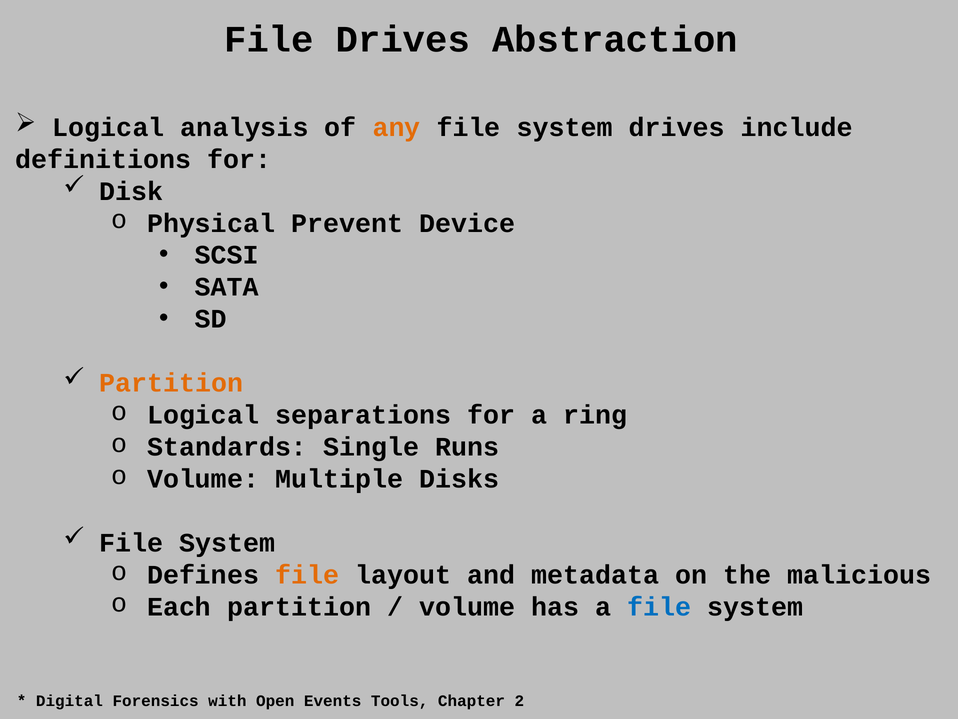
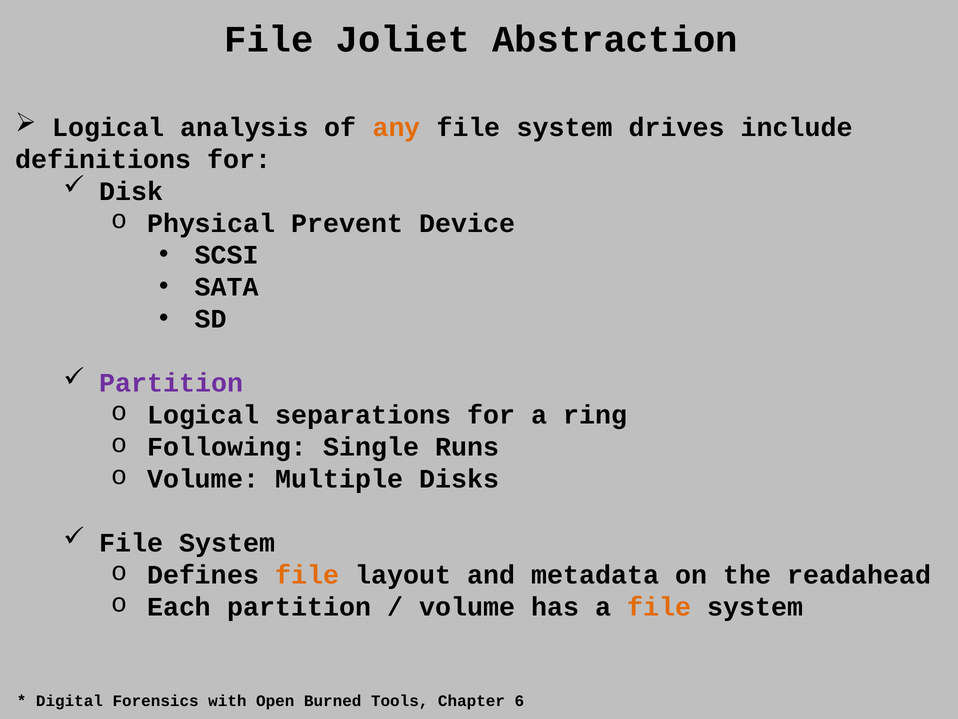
File Drives: Drives -> Joliet
Partition at (171, 383) colour: orange -> purple
Standards: Standards -> Following
malicious: malicious -> readahead
file at (659, 606) colour: blue -> orange
Events: Events -> Burned
2: 2 -> 6
